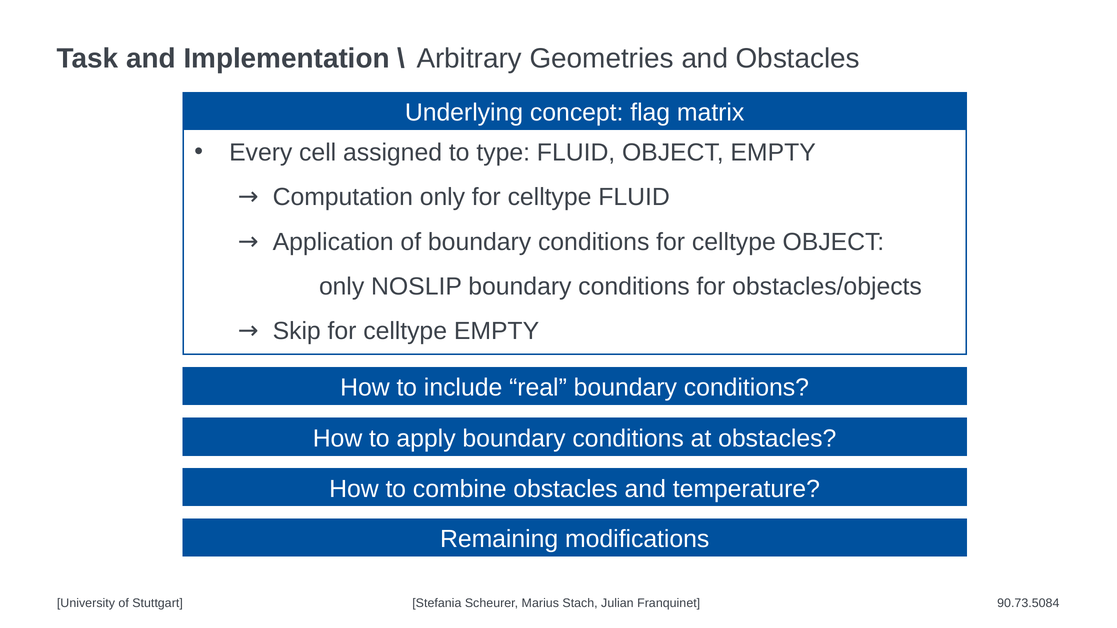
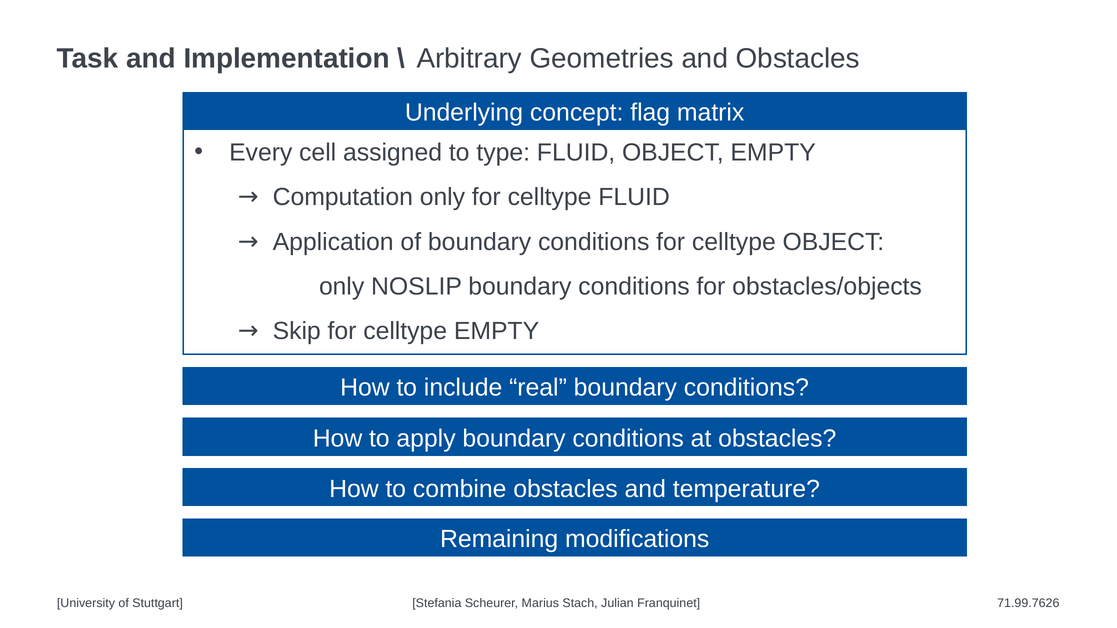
90.73.5084: 90.73.5084 -> 71.99.7626
